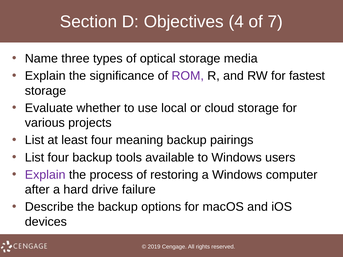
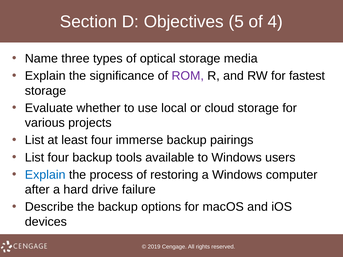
4: 4 -> 5
7: 7 -> 4
meaning: meaning -> immerse
Explain at (45, 175) colour: purple -> blue
